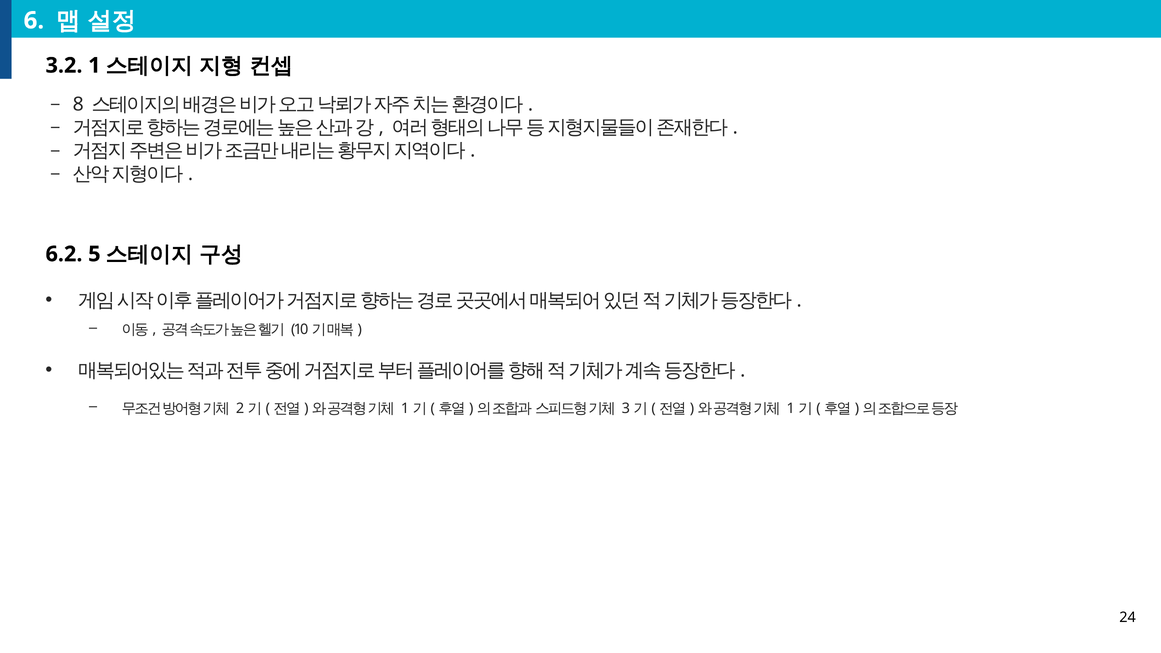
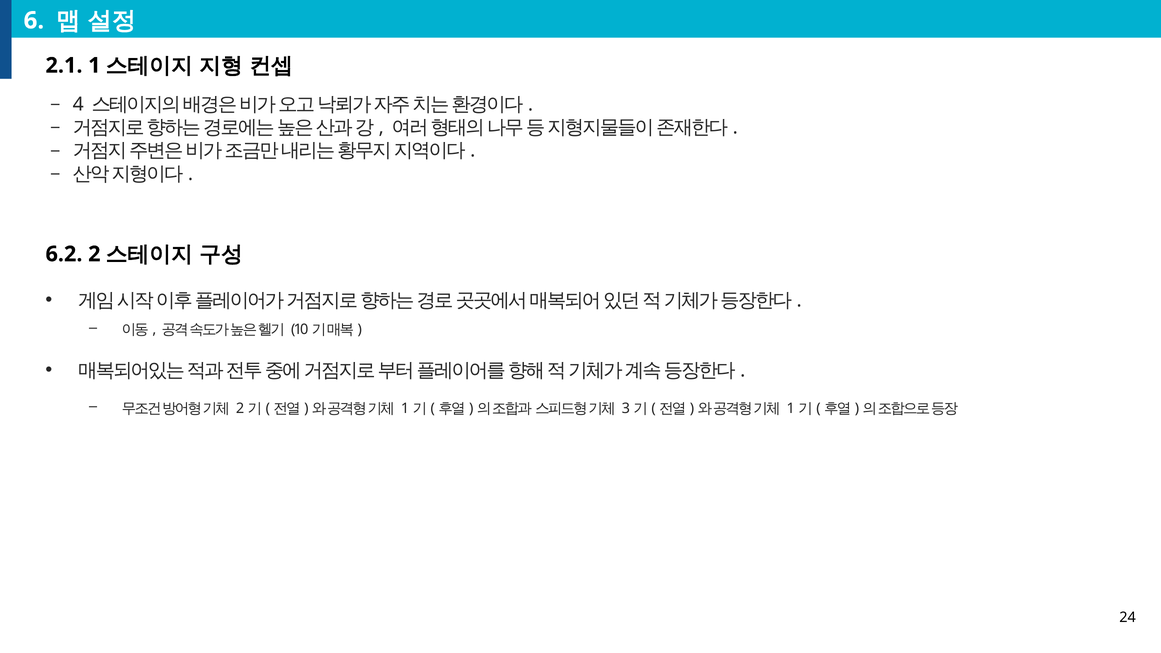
3.2: 3.2 -> 2.1
8: 8 -> 4
5: 5 -> 2
